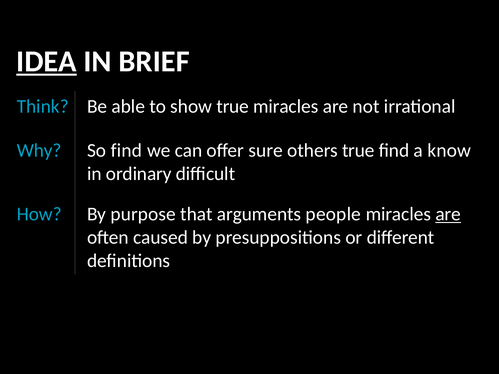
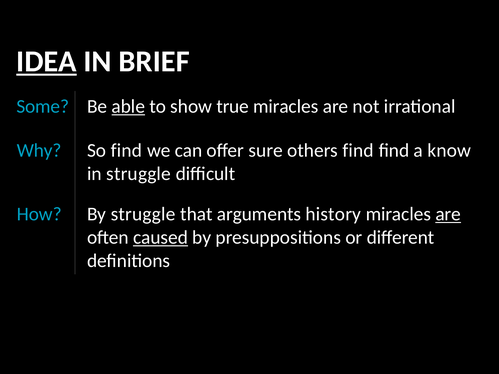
Think: Think -> Some
able underline: none -> present
others true: true -> find
in ordinary: ordinary -> struggle
By purpose: purpose -> struggle
people: people -> history
caused underline: none -> present
